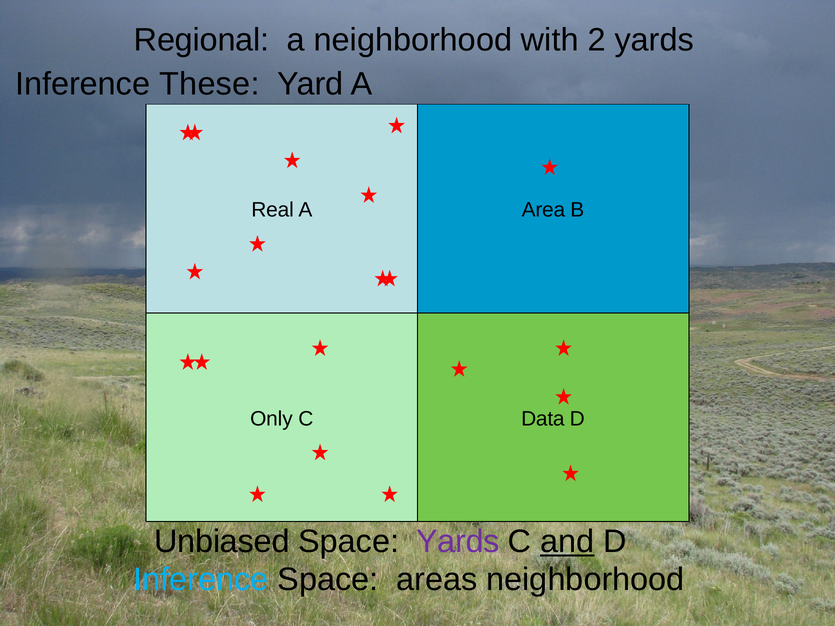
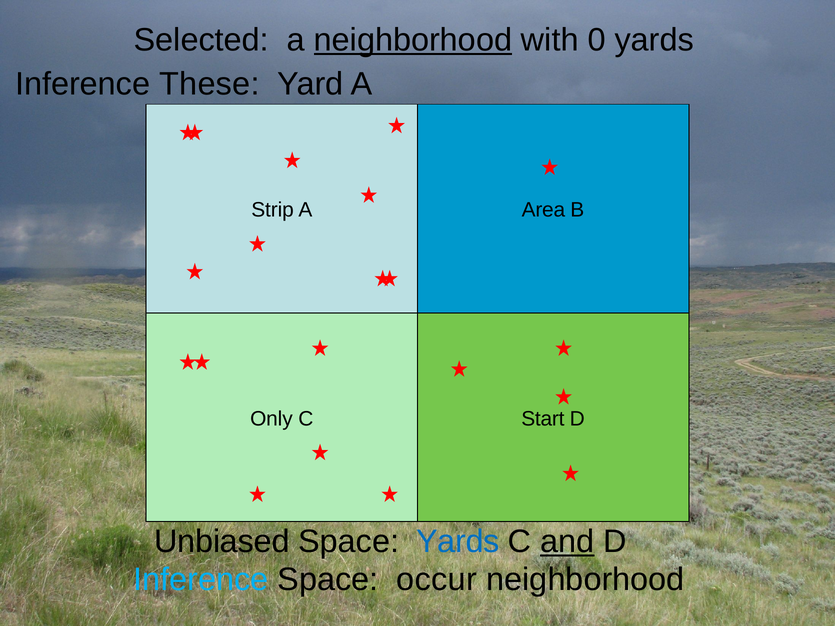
Regional: Regional -> Selected
neighborhood at (413, 40) underline: none -> present
2: 2 -> 0
Real: Real -> Strip
Data: Data -> Start
Yards at (458, 542) colour: purple -> blue
areas: areas -> occur
